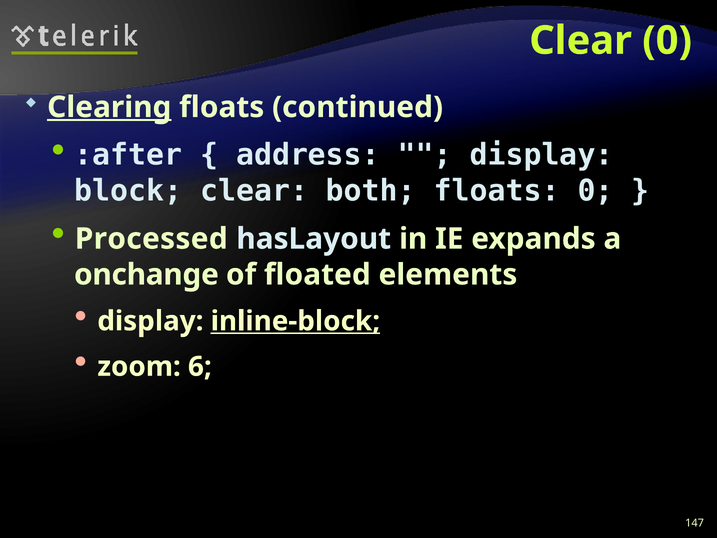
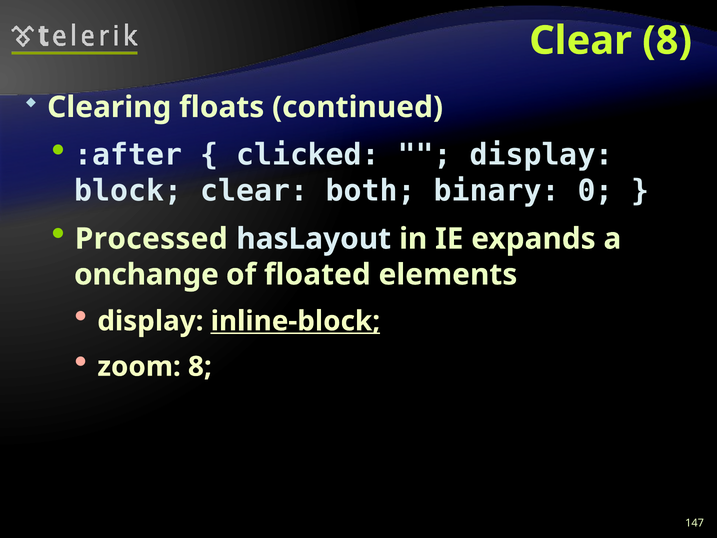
Clear 0: 0 -> 8
Clearing underline: present -> none
address: address -> clicked
both floats: floats -> binary
zoom 6: 6 -> 8
